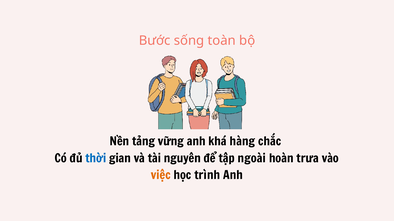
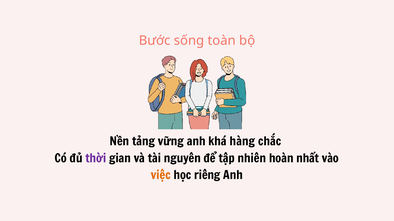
thời colour: blue -> purple
ngoài: ngoài -> nhiên
trưa: trưa -> nhất
trình: trình -> riêng
